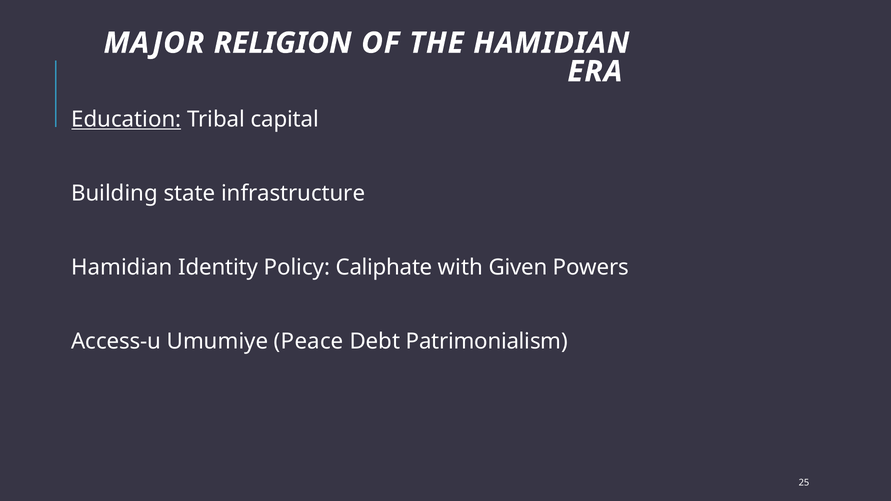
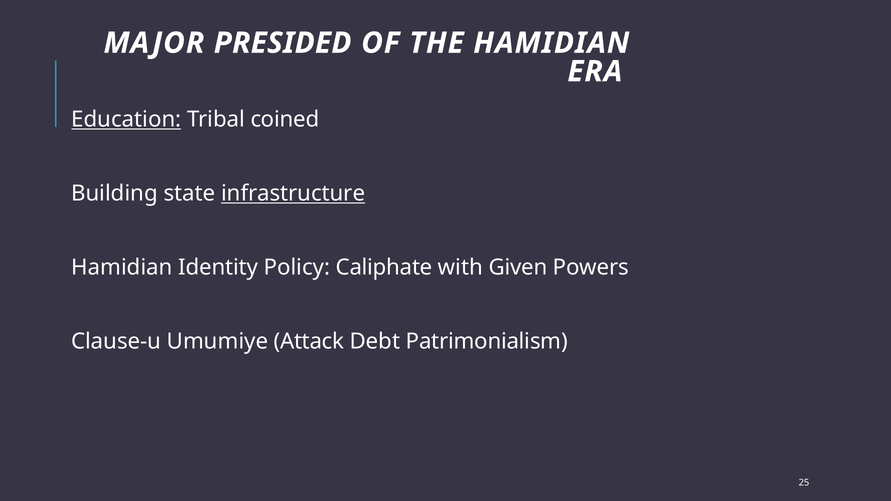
RELIGION: RELIGION -> PRESIDED
capital: capital -> coined
infrastructure underline: none -> present
Access-u: Access-u -> Clause-u
Peace: Peace -> Attack
